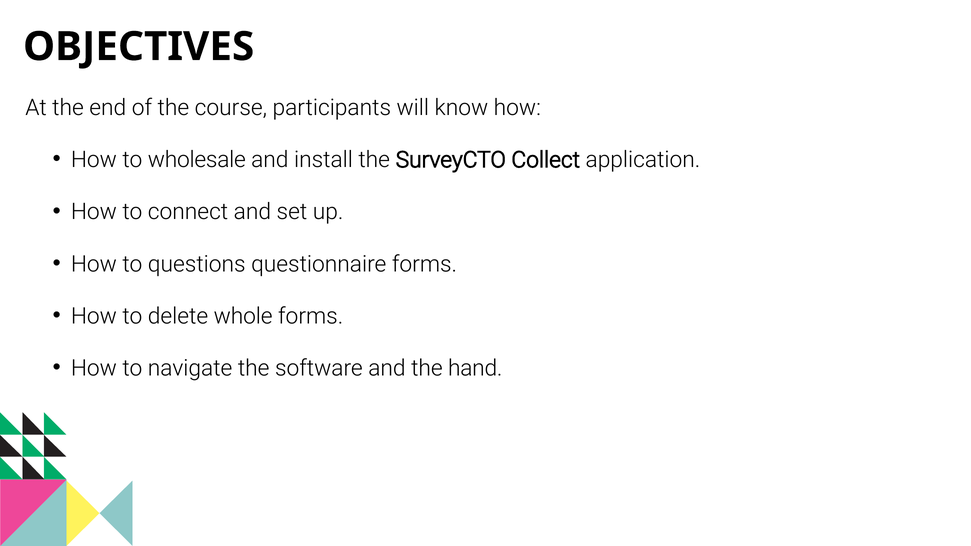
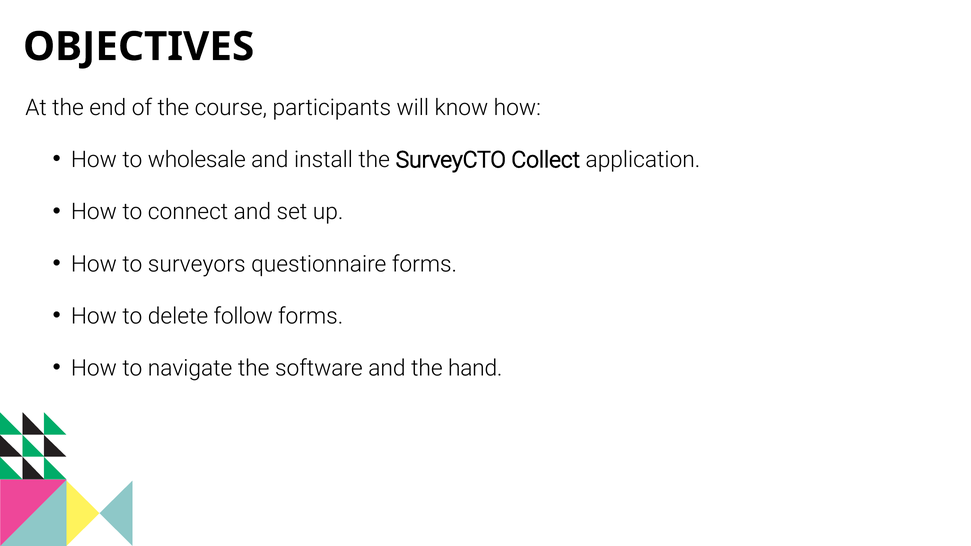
questions: questions -> surveyors
whole: whole -> follow
